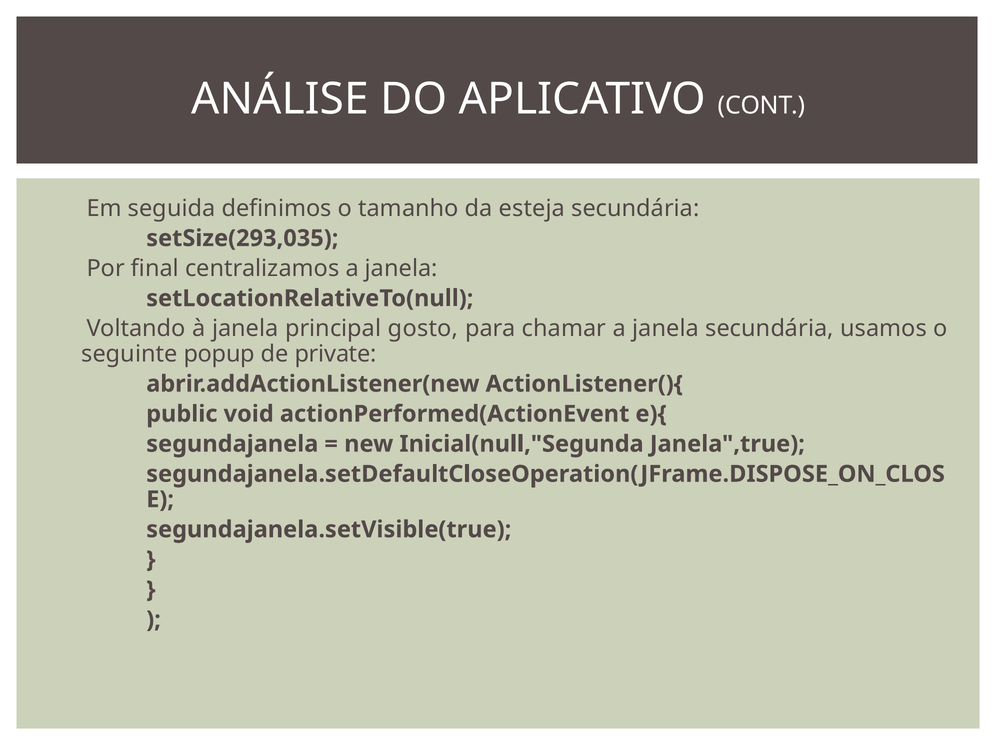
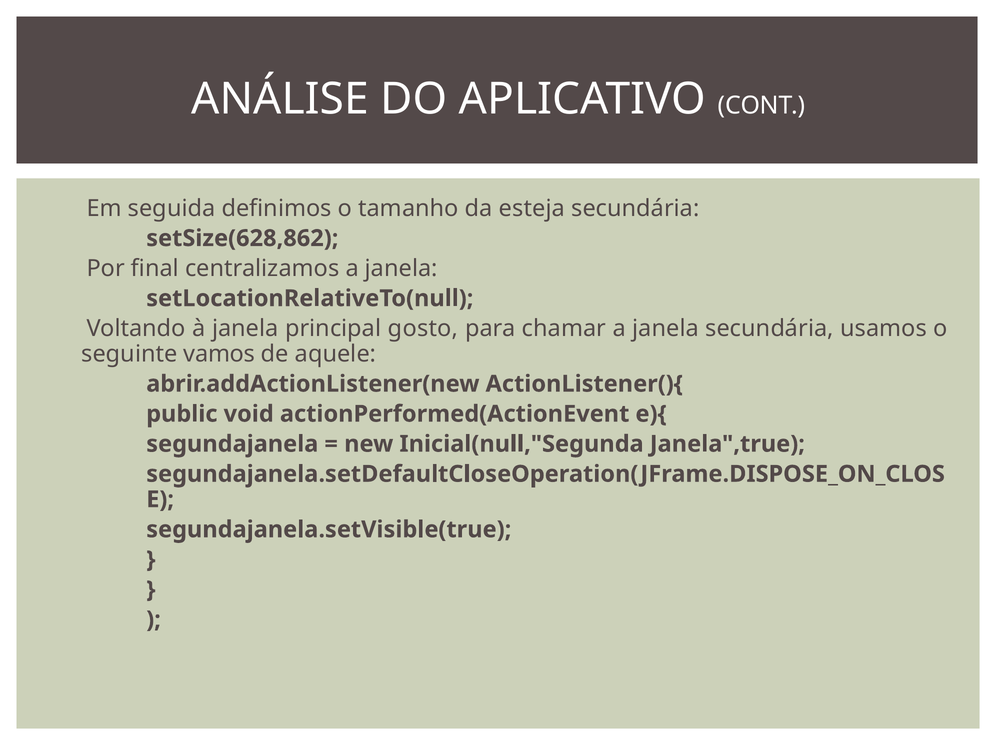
setSize(293,035: setSize(293,035 -> setSize(628,862
popup: popup -> vamos
private: private -> aquele
